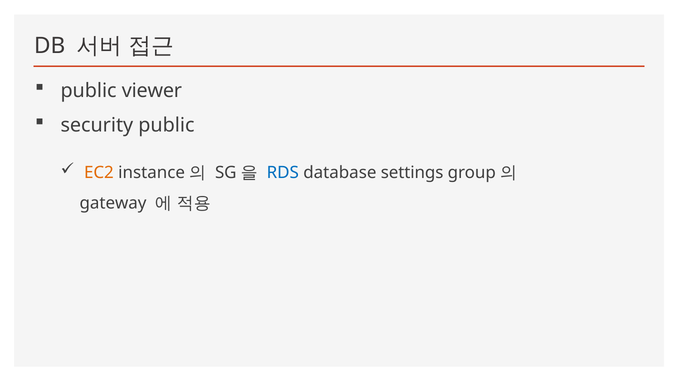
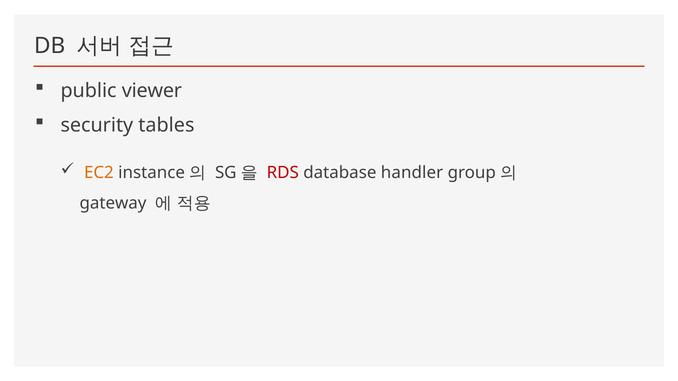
security public: public -> tables
RDS colour: blue -> red
settings: settings -> handler
